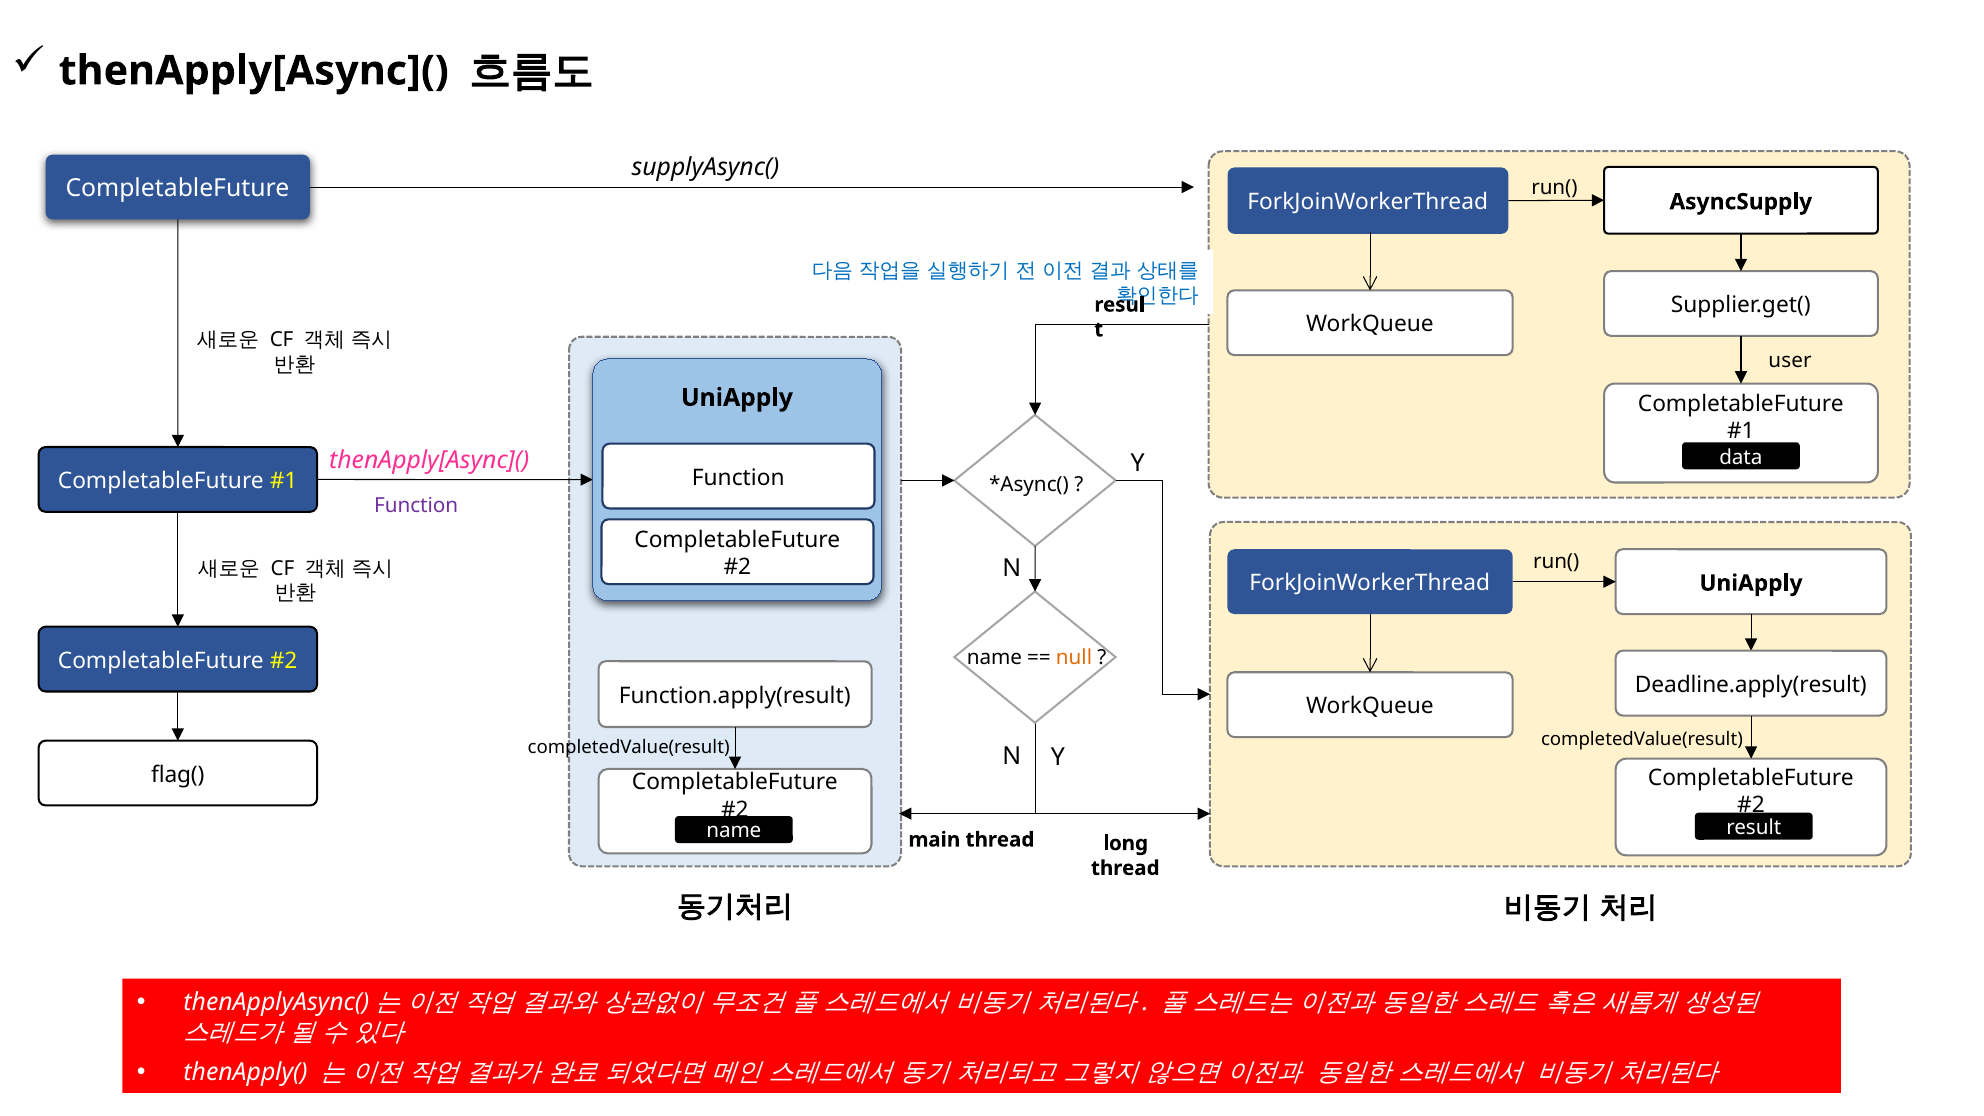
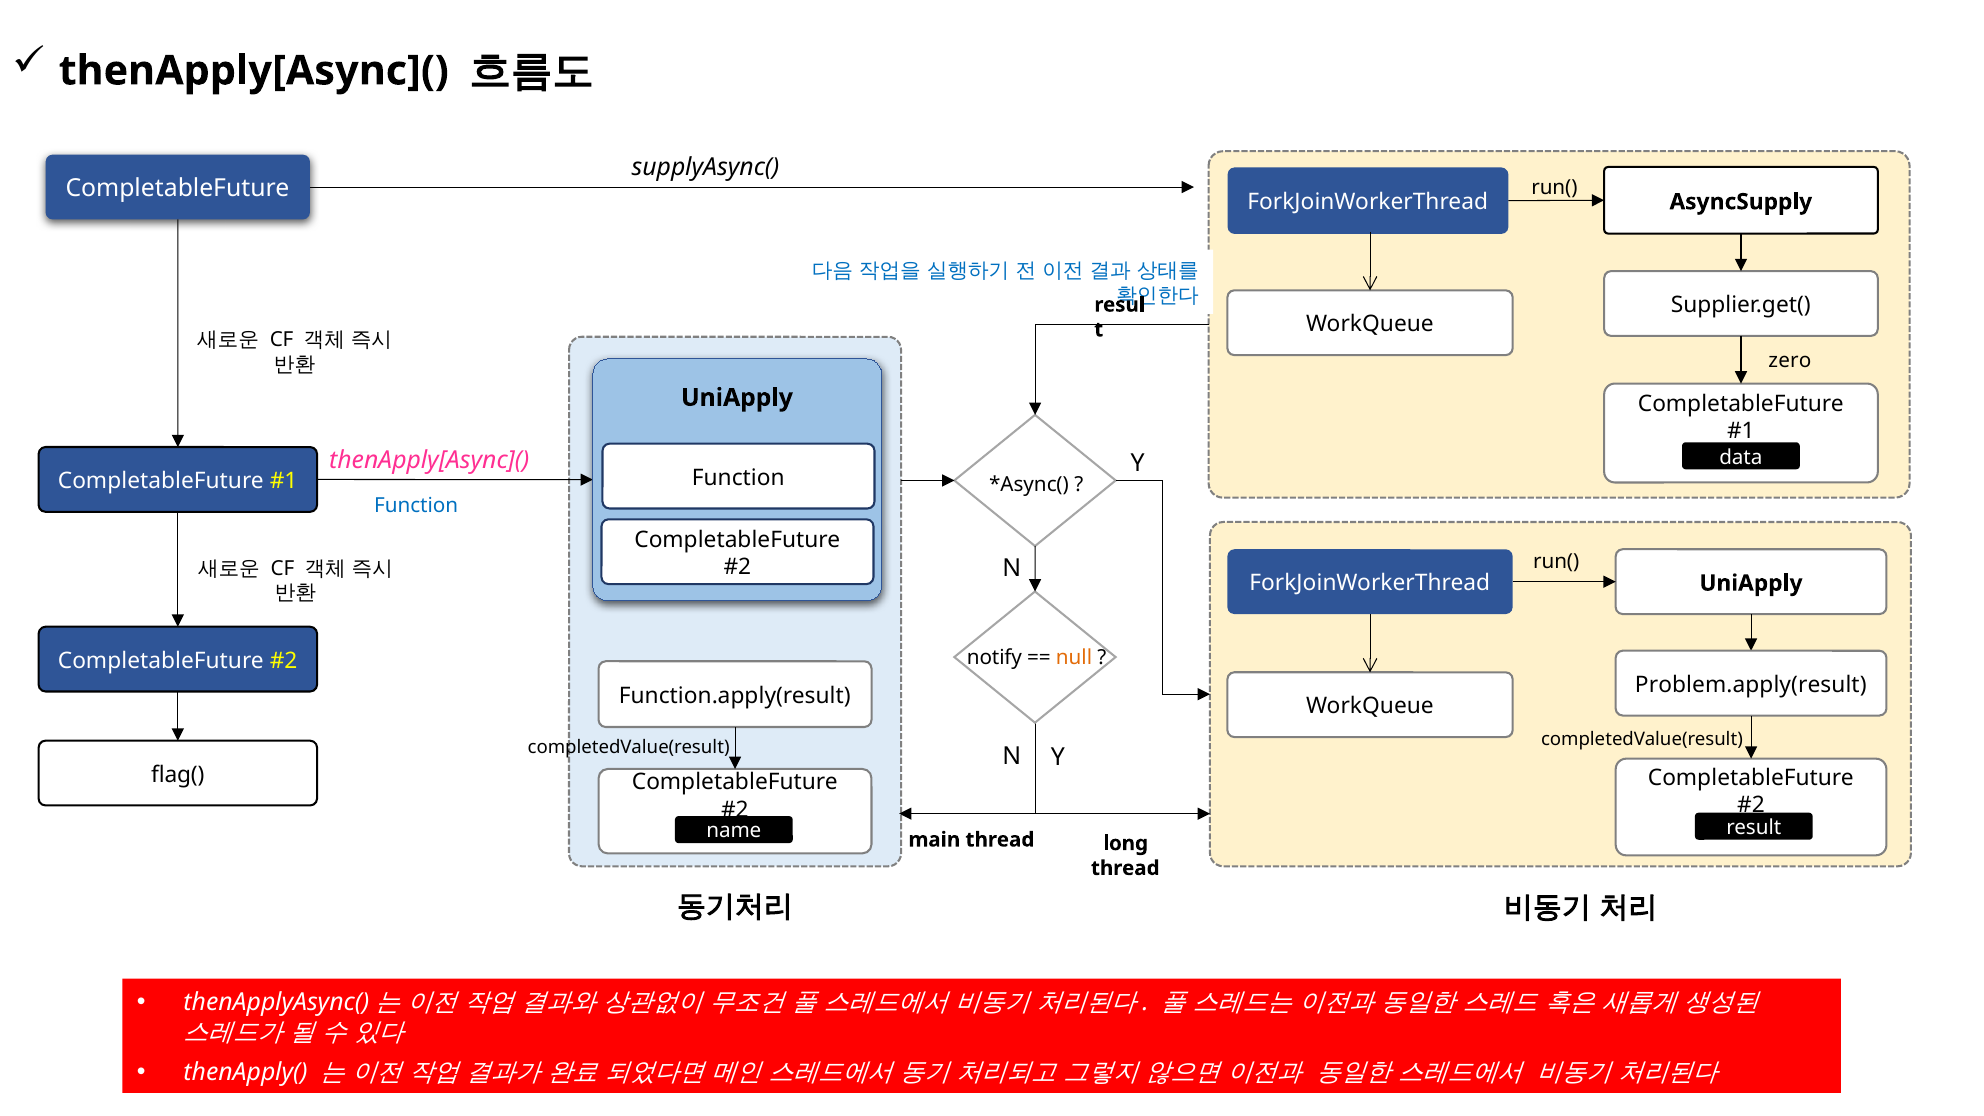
user: user -> zero
Function at (416, 506) colour: purple -> blue
name at (994, 658): name -> notify
Deadline.apply(result: Deadline.apply(result -> Problem.apply(result
